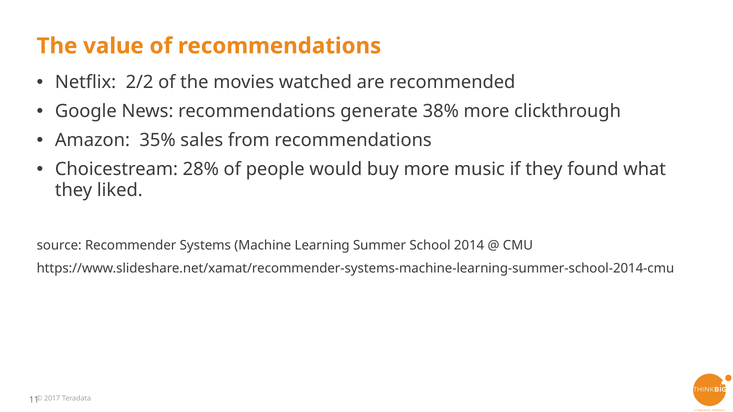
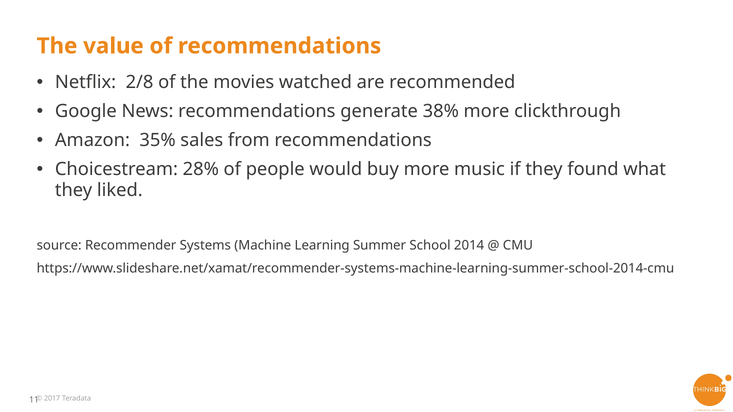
2/2: 2/2 -> 2/8
